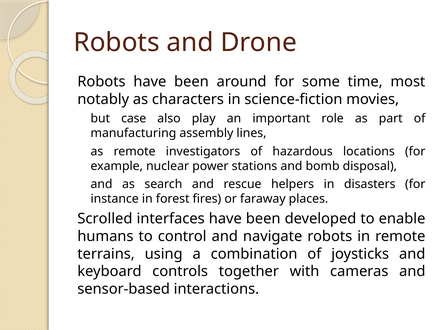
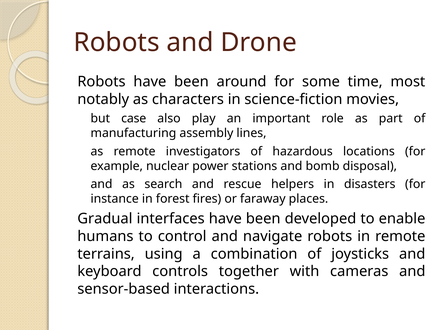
Scrolled: Scrolled -> Gradual
